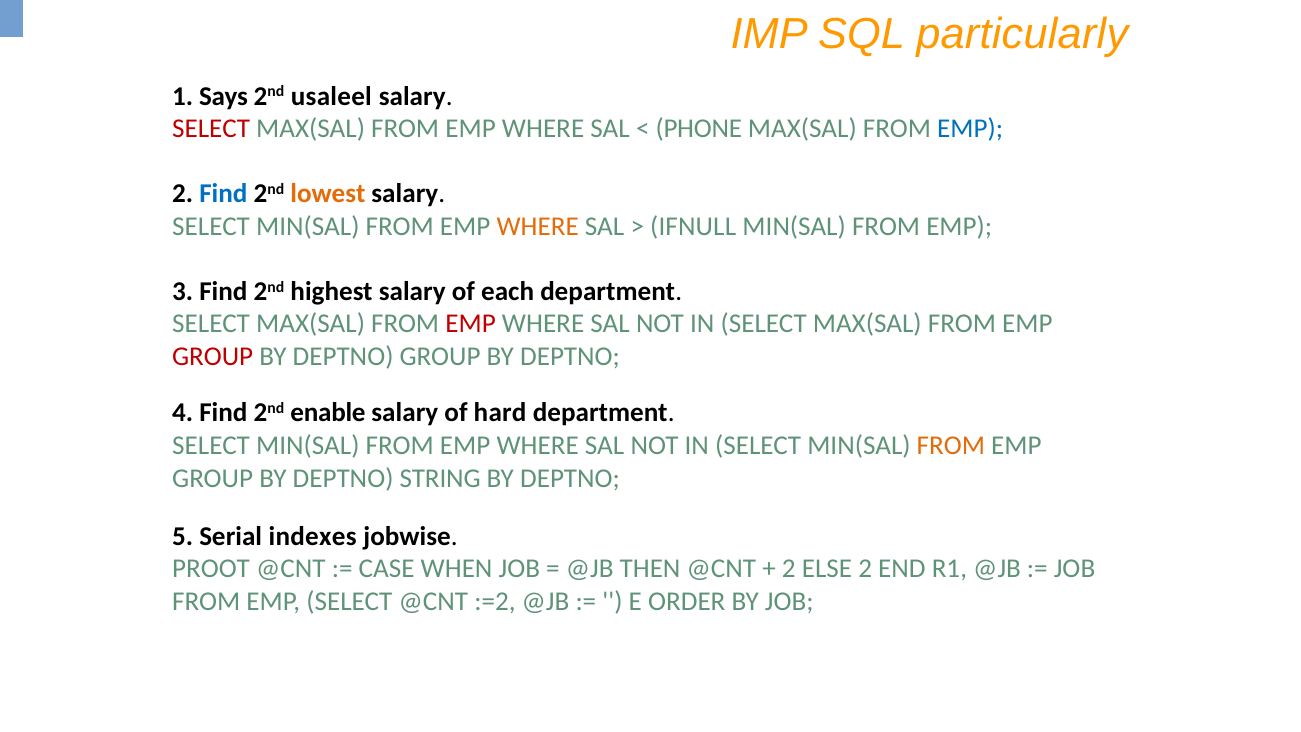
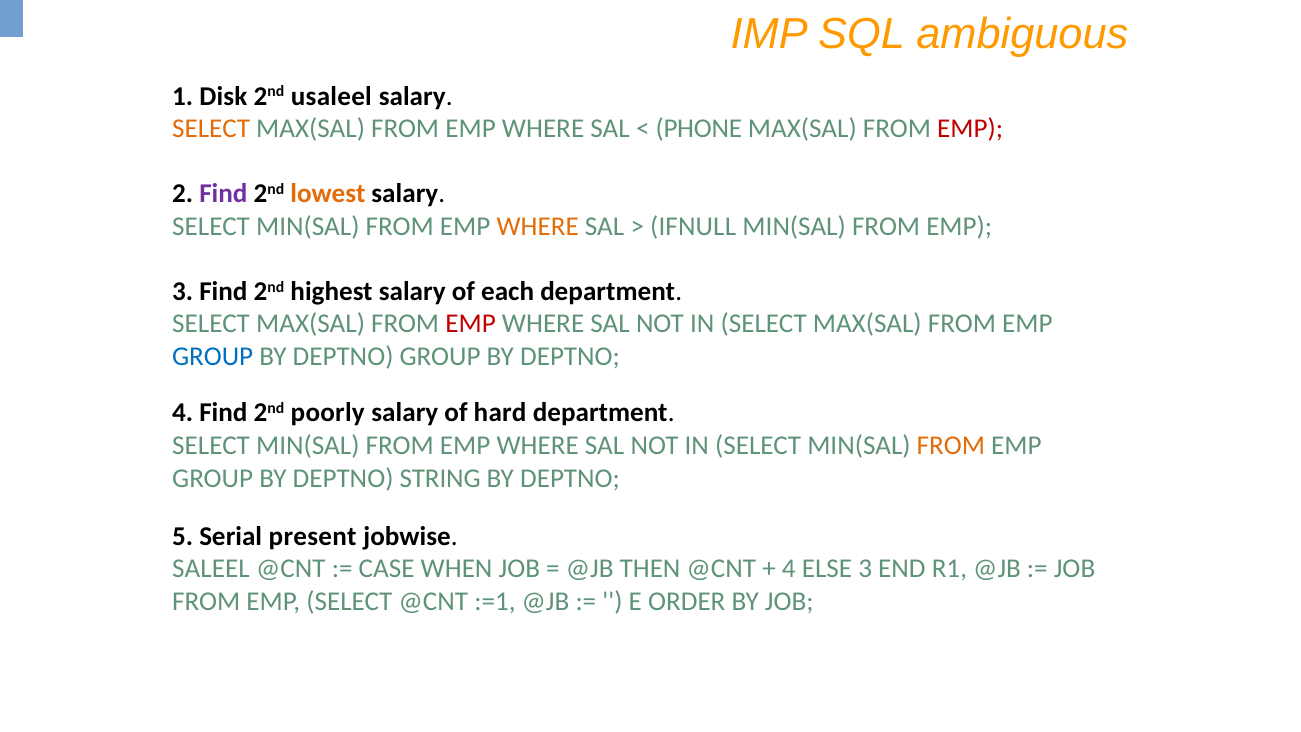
particularly: particularly -> ambiguous
Says: Says -> Disk
SELECT at (211, 129) colour: red -> orange
EMP at (970, 129) colour: blue -> red
Find at (223, 194) colour: blue -> purple
GROUP at (213, 356) colour: red -> blue
enable: enable -> poorly
indexes: indexes -> present
PROOT: PROOT -> SALEEL
2 at (789, 569): 2 -> 4
ELSE 2: 2 -> 3
:=2: :=2 -> :=1
